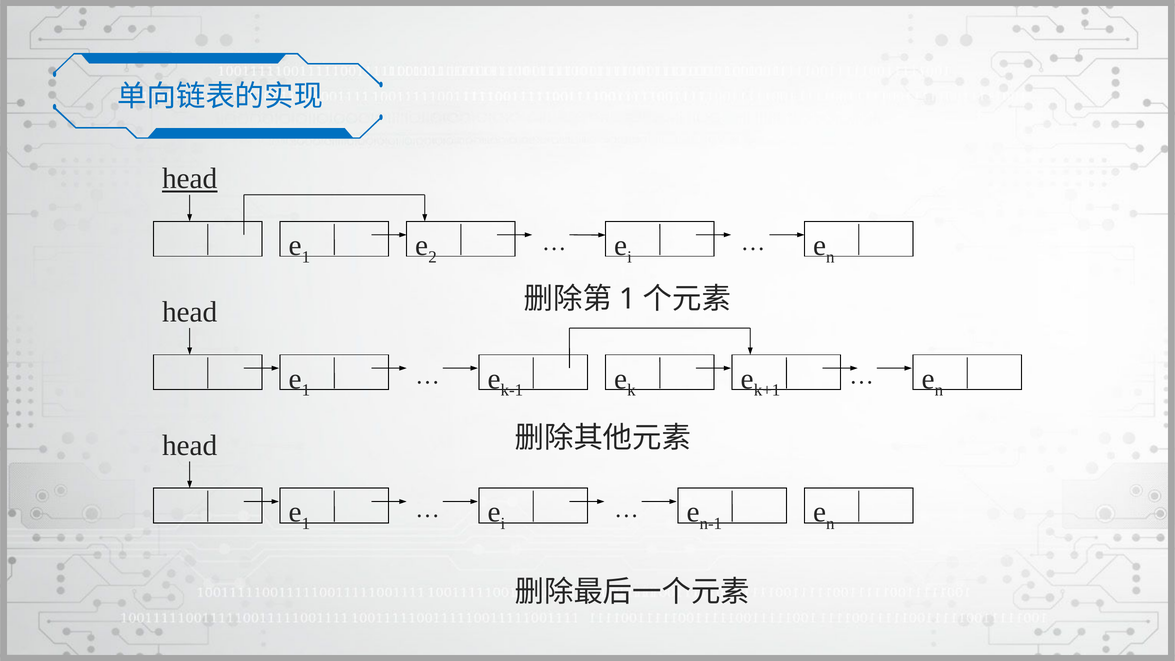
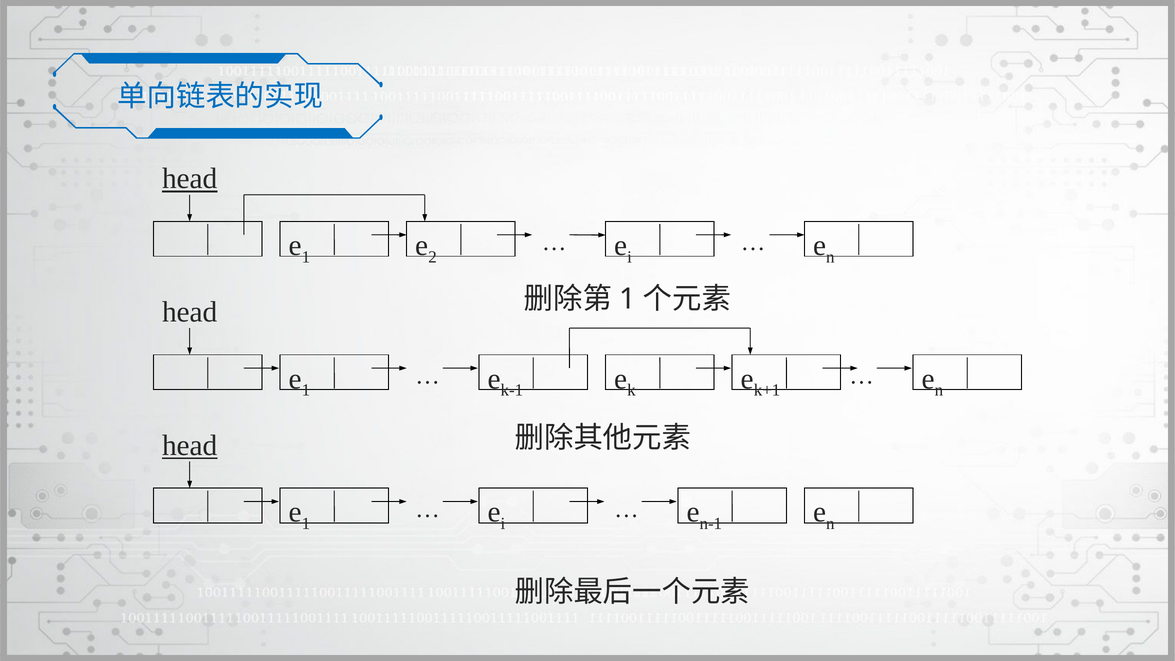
head at (190, 445) underline: none -> present
